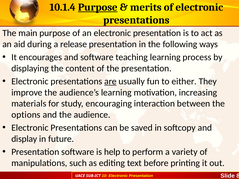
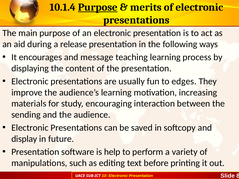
and software: software -> message
are underline: present -> none
either: either -> edges
options: options -> sending
